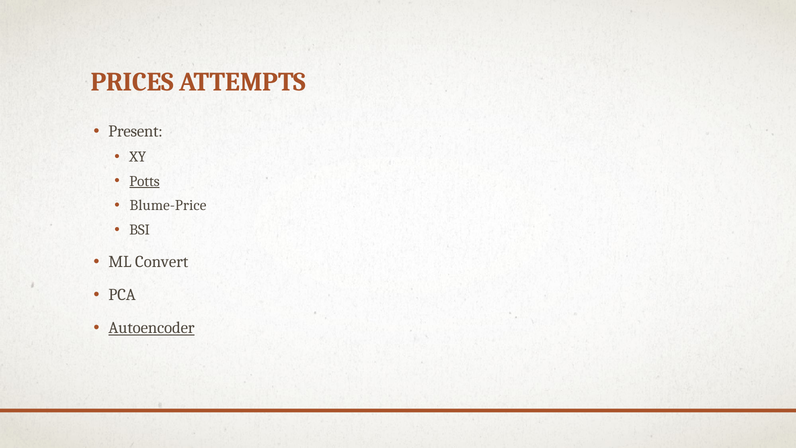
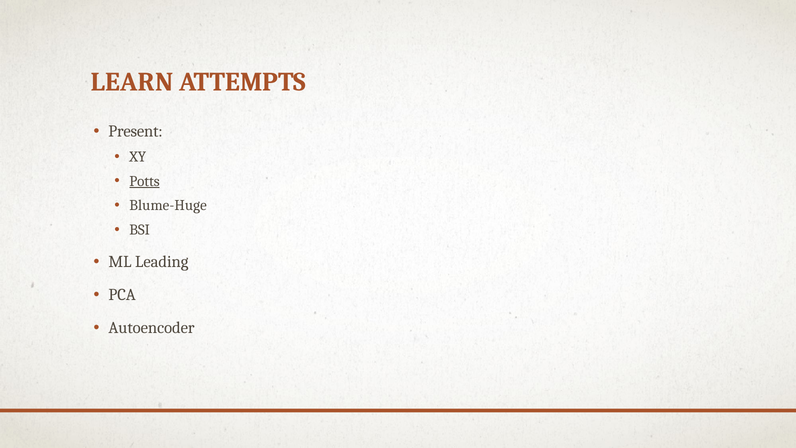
PRICES: PRICES -> LEARN
Blume-Price: Blume-Price -> Blume-Huge
Convert: Convert -> Leading
Autoencoder underline: present -> none
